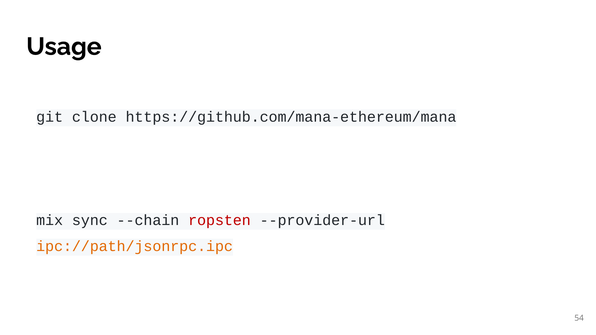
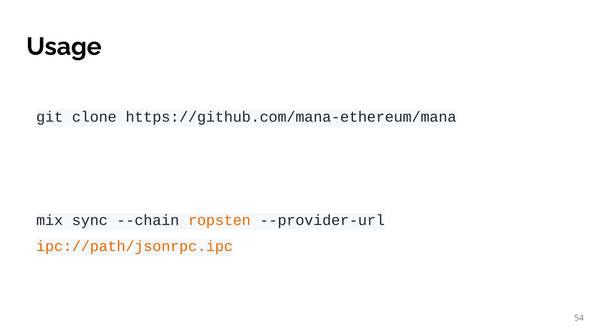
ropsten colour: red -> orange
